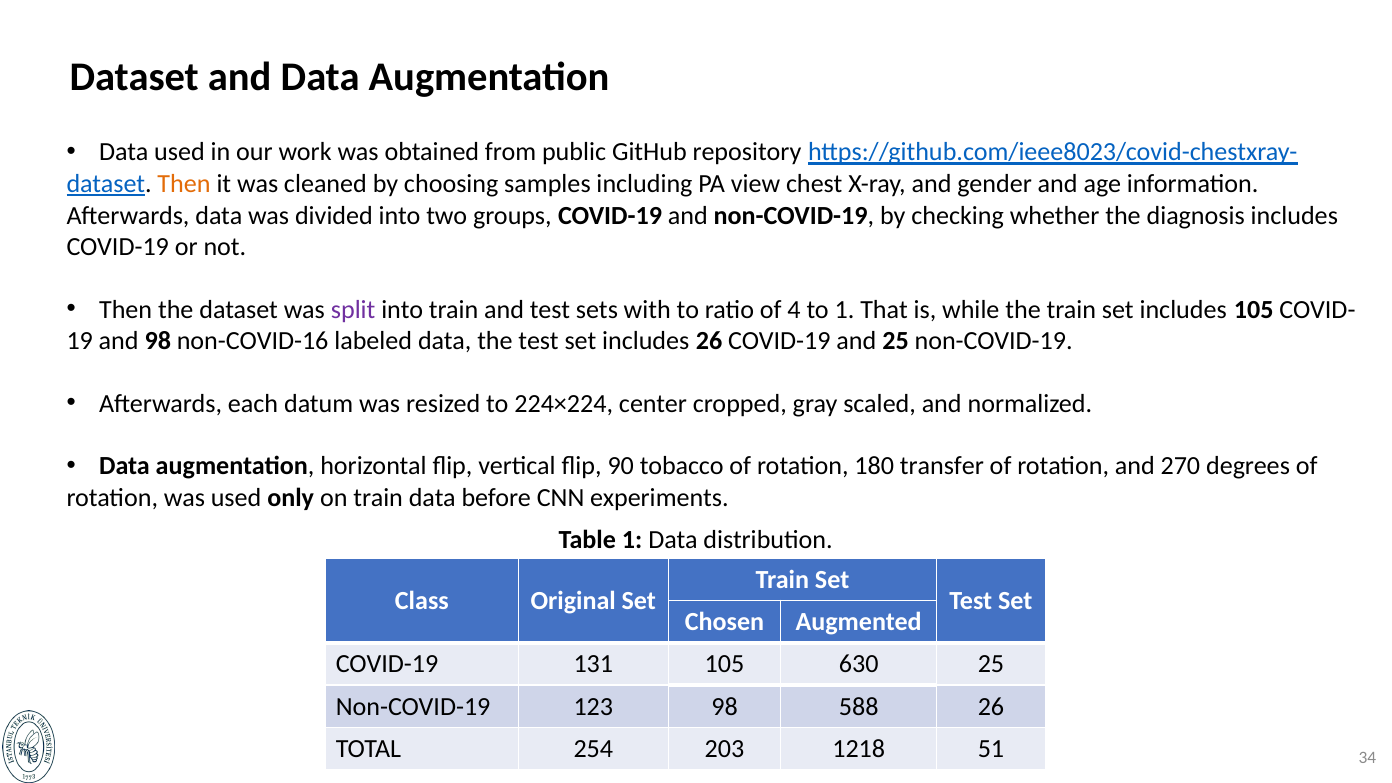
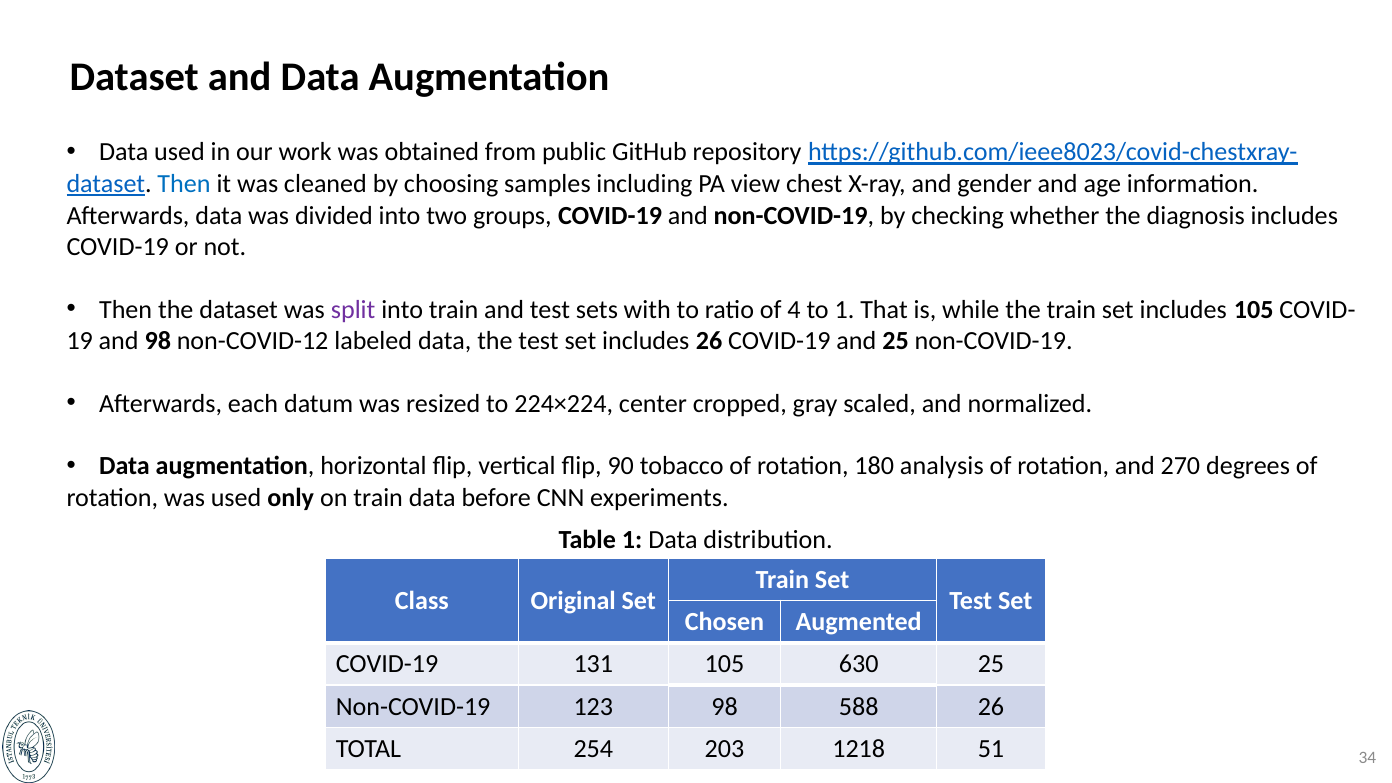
Then at (184, 184) colour: orange -> blue
non-COVID-16: non-COVID-16 -> non-COVID-12
transfer: transfer -> analysis
